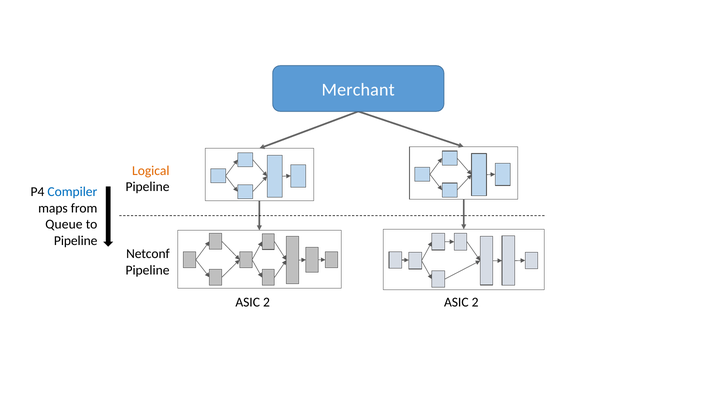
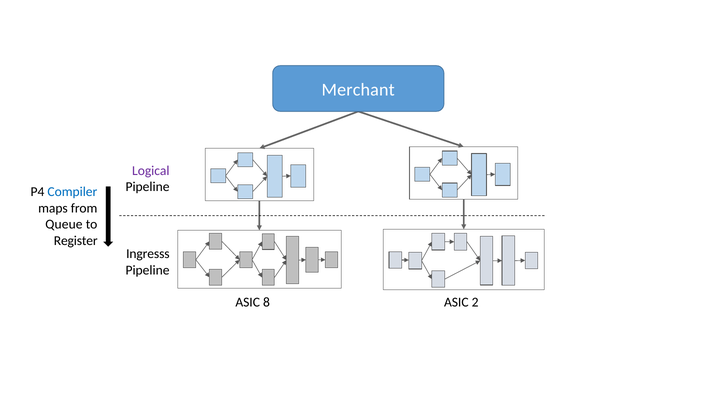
Logical colour: orange -> purple
Pipeline at (76, 241): Pipeline -> Register
Netconf: Netconf -> Ingresss
2 at (266, 302): 2 -> 8
